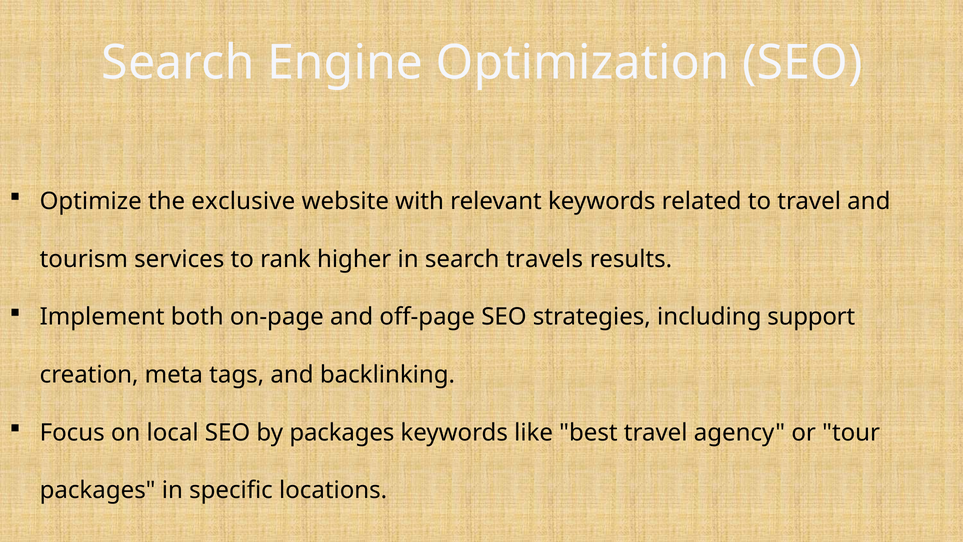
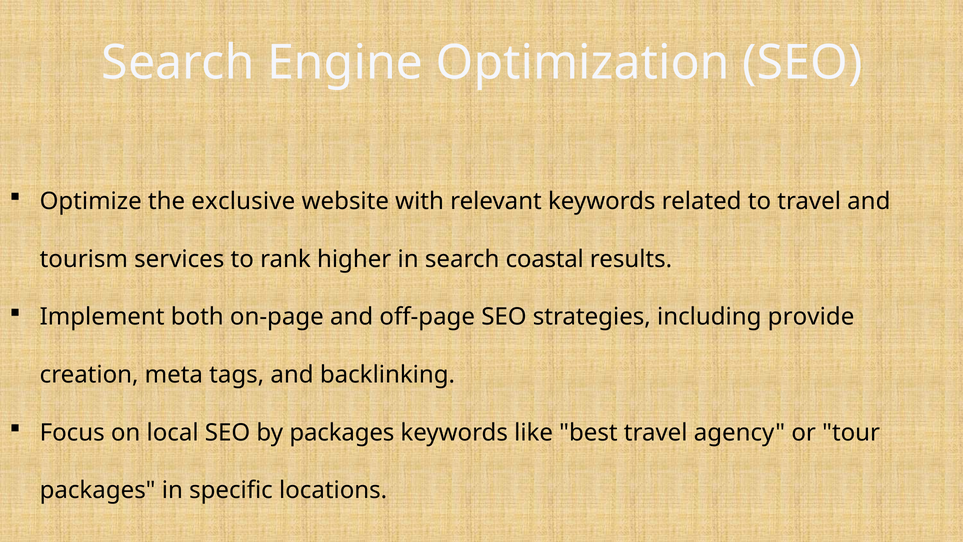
travels: travels -> coastal
support: support -> provide
